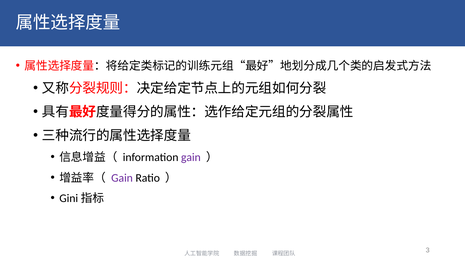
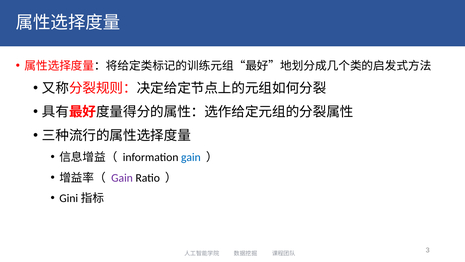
gain at (191, 157) colour: purple -> blue
